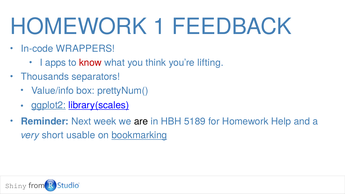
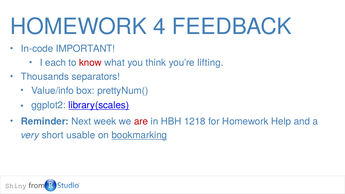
1: 1 -> 4
WRAPPERS: WRAPPERS -> IMPORTANT
apps: apps -> each
ggplot2 underline: present -> none
are colour: black -> red
5189: 5189 -> 1218
